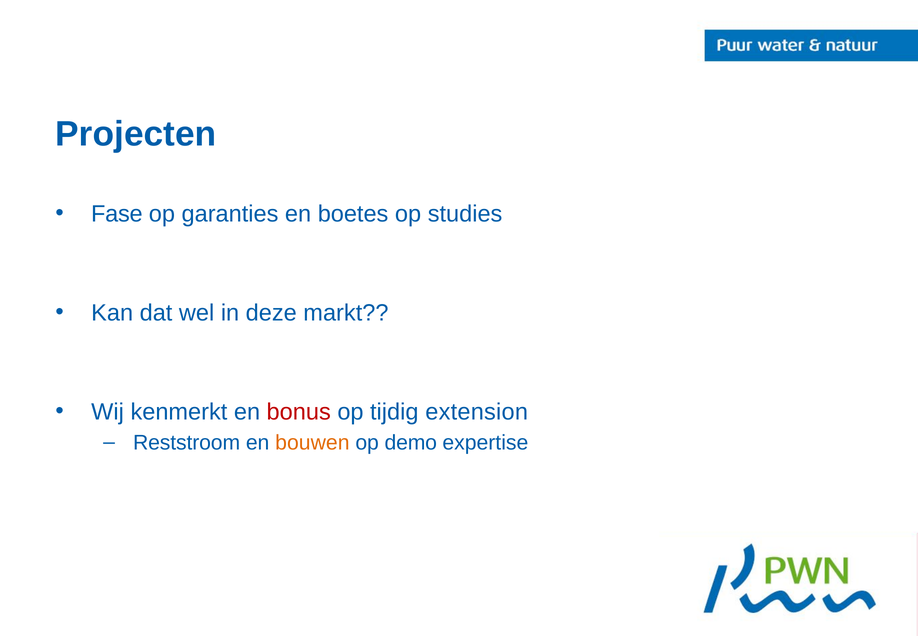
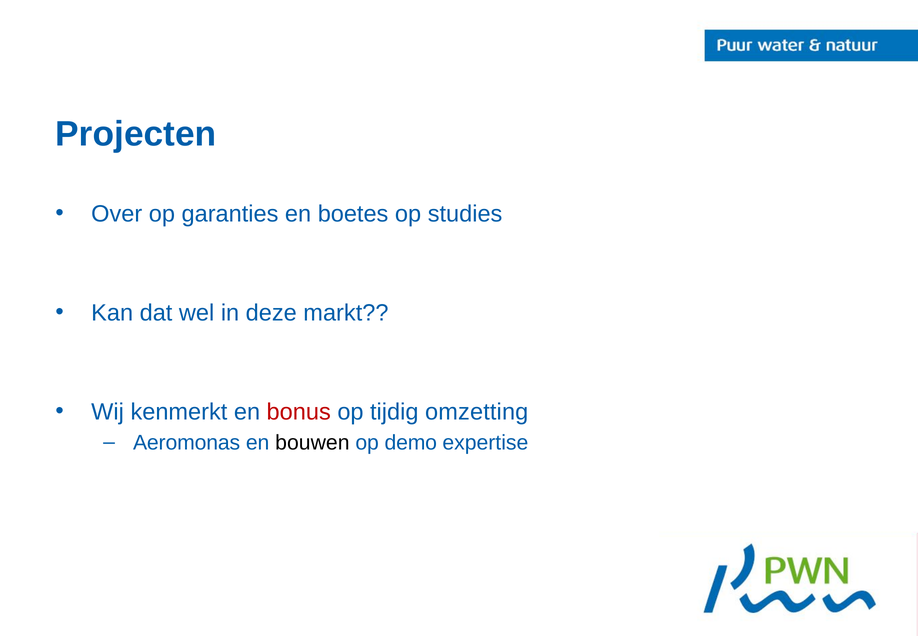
Fase: Fase -> Over
extension: extension -> omzetting
Reststroom: Reststroom -> Aeromonas
bouwen colour: orange -> black
